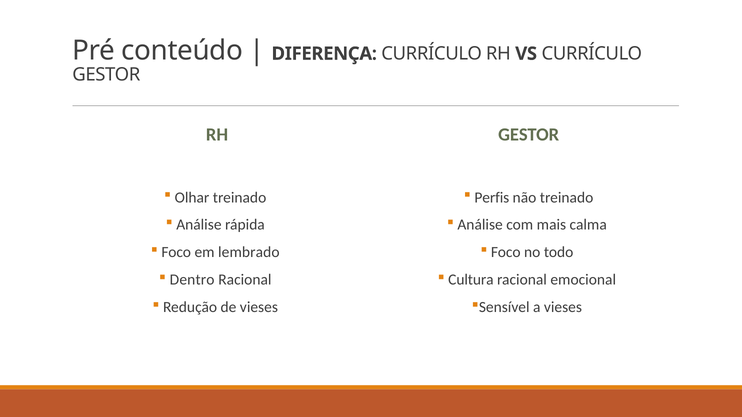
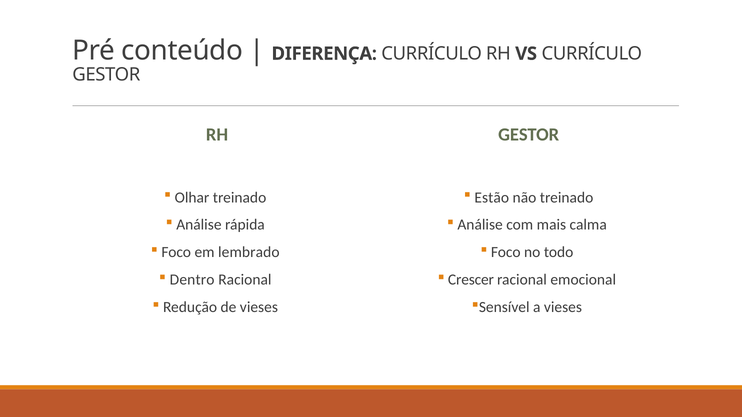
Perfis: Perfis -> Estão
Cultura: Cultura -> Crescer
